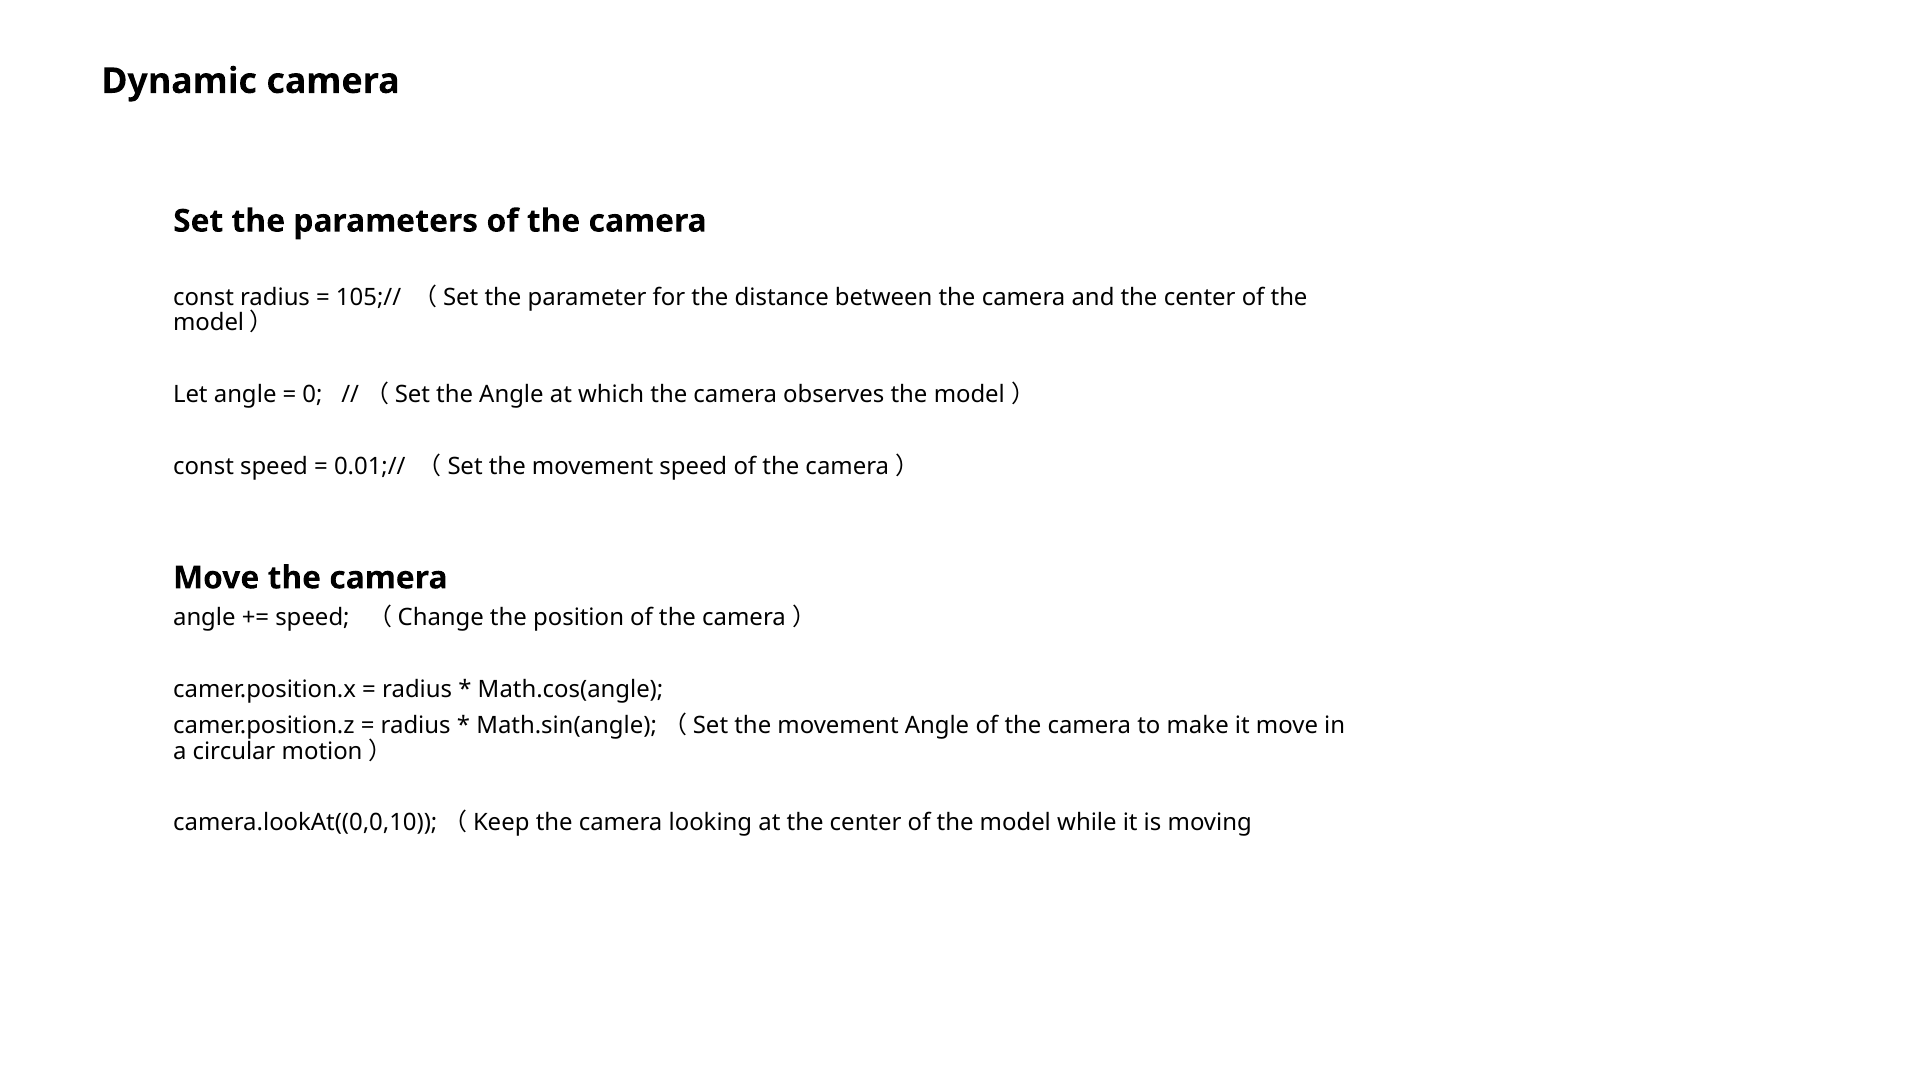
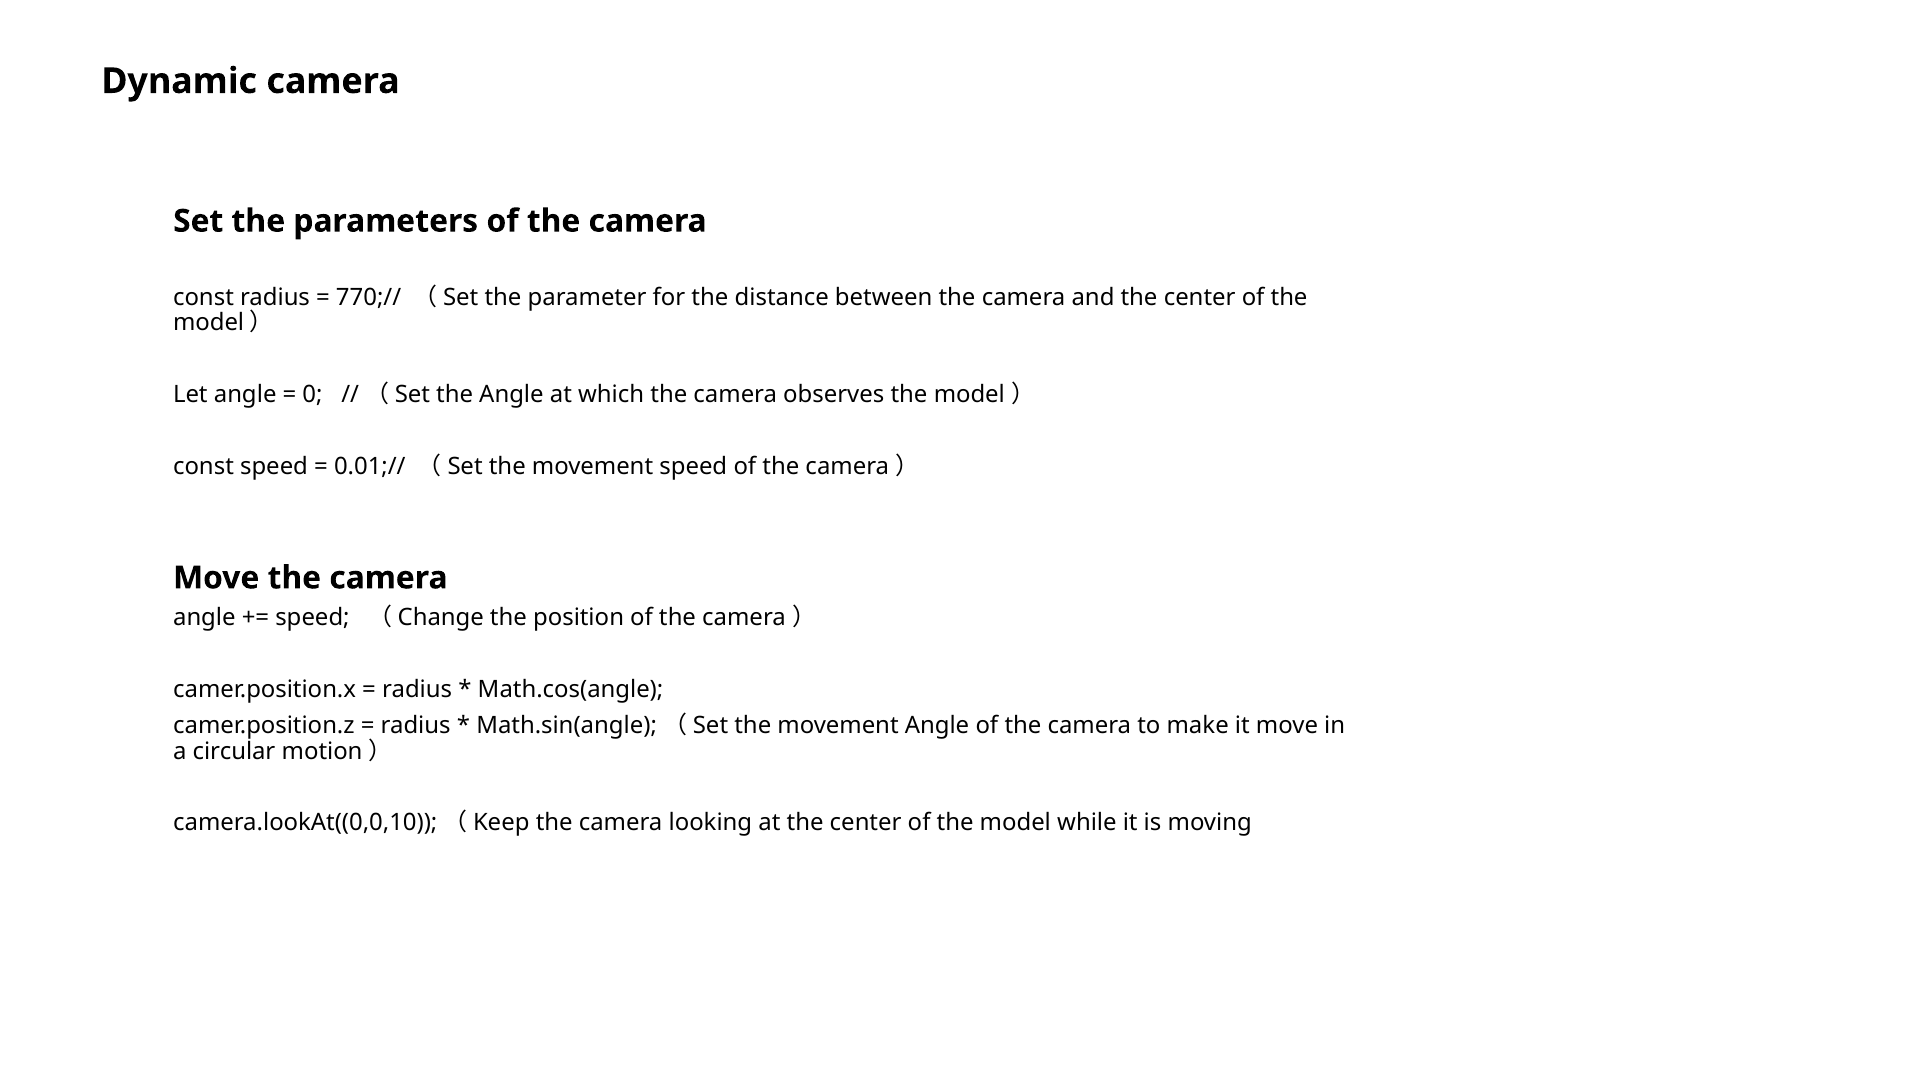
105;//: 105;// -> 770;//
